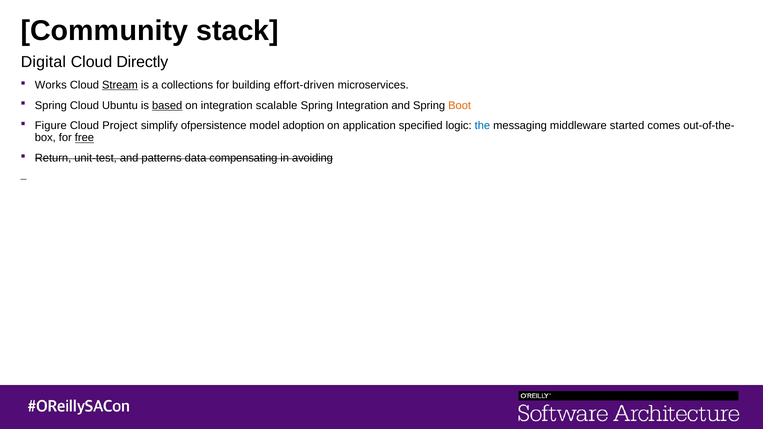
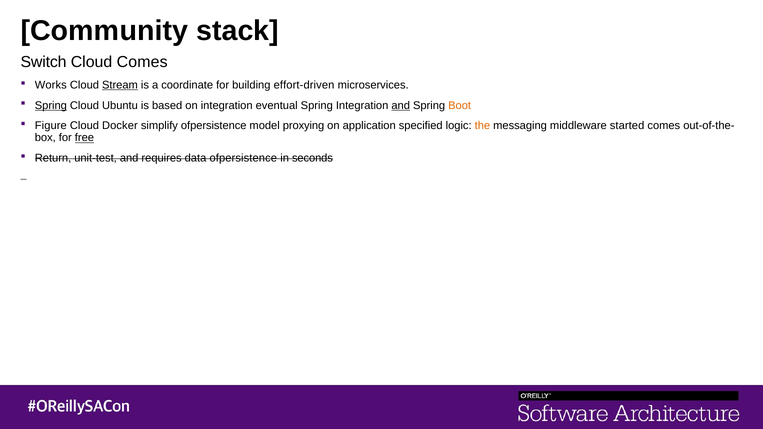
Digital: Digital -> Switch
Cloud Directly: Directly -> Comes
collections: collections -> coordinate
Spring at (51, 105) underline: none -> present
based underline: present -> none
scalable: scalable -> eventual
and at (401, 105) underline: none -> present
Project: Project -> Docker
adoption: adoption -> proxying
the colour: blue -> orange
patterns: patterns -> requires
data compensating: compensating -> ofpersistence
avoiding: avoiding -> seconds
